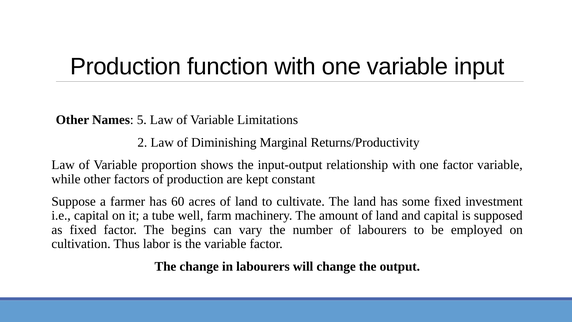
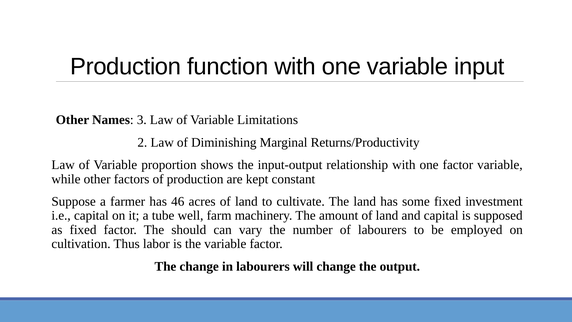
5: 5 -> 3
60: 60 -> 46
begins: begins -> should
